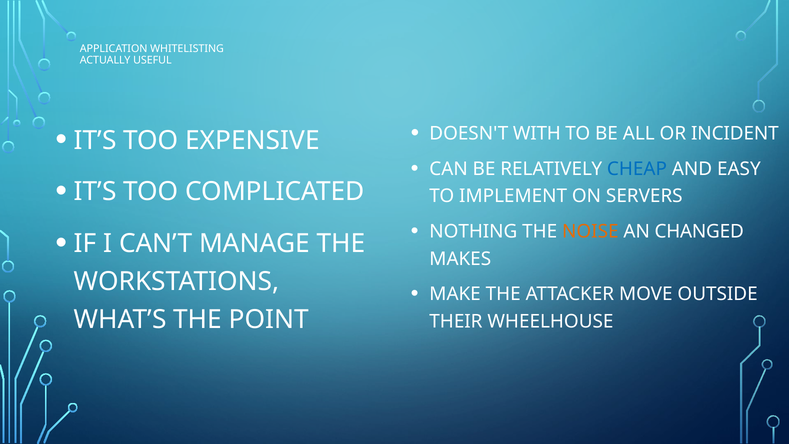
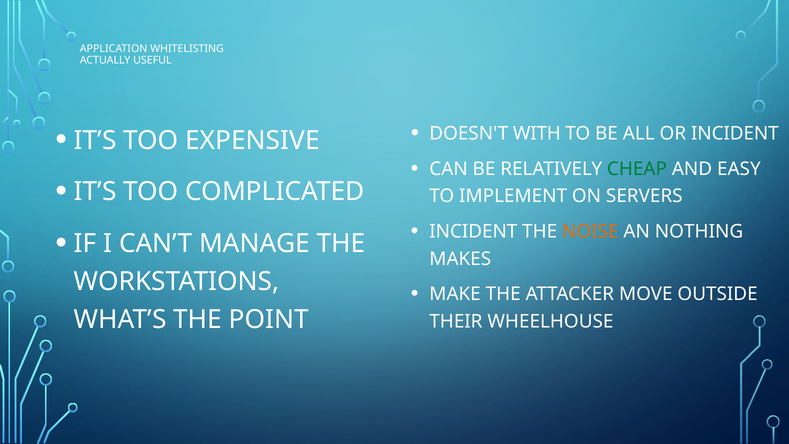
CHEAP colour: blue -> green
NOTHING at (473, 232): NOTHING -> INCIDENT
CHANGED: CHANGED -> NOTHING
